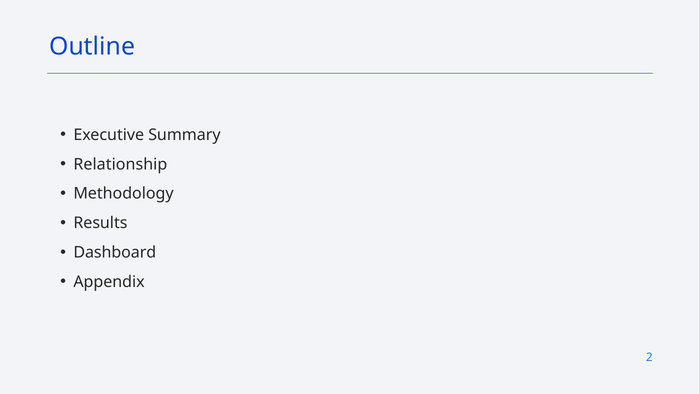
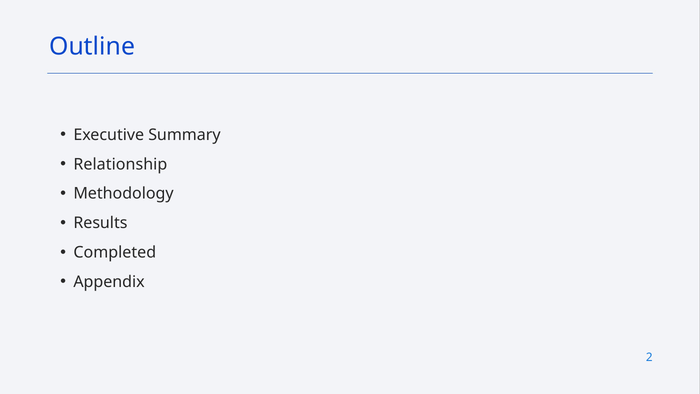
Dashboard: Dashboard -> Completed
